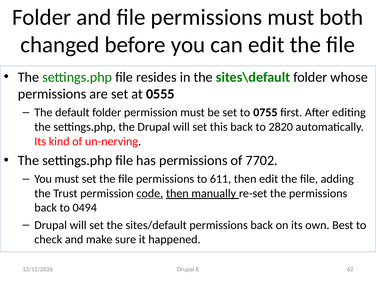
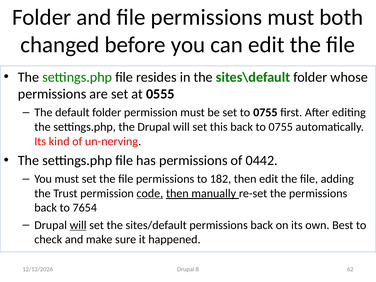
back to 2820: 2820 -> 0755
7702: 7702 -> 0442
611: 611 -> 182
0494: 0494 -> 7654
will at (78, 225) underline: none -> present
